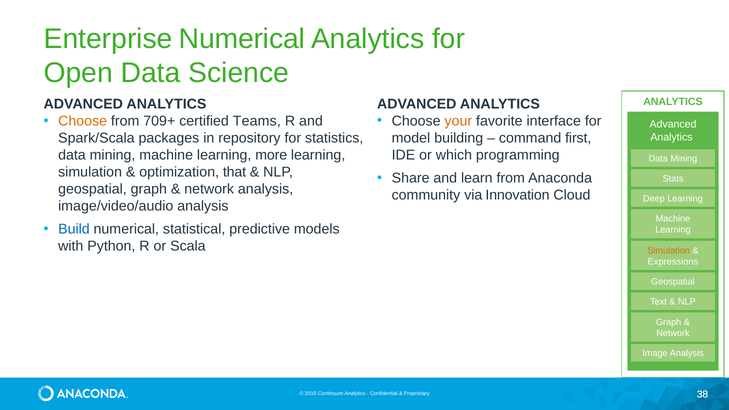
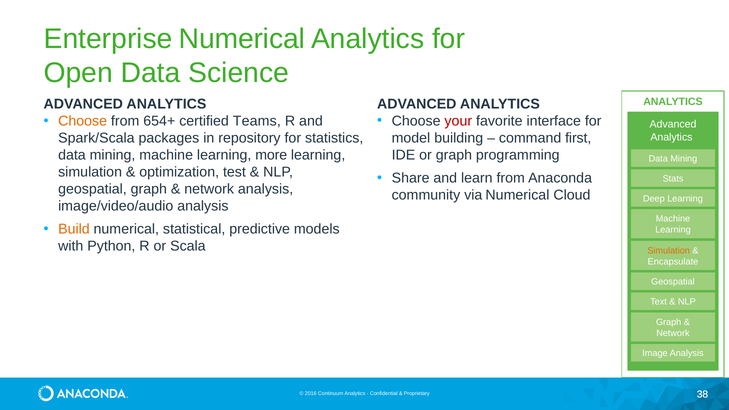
your colour: orange -> red
709+: 709+ -> 654+
or which: which -> graph
that: that -> test
via Innovation: Innovation -> Numerical
Build colour: blue -> orange
Expressions: Expressions -> Encapsulate
